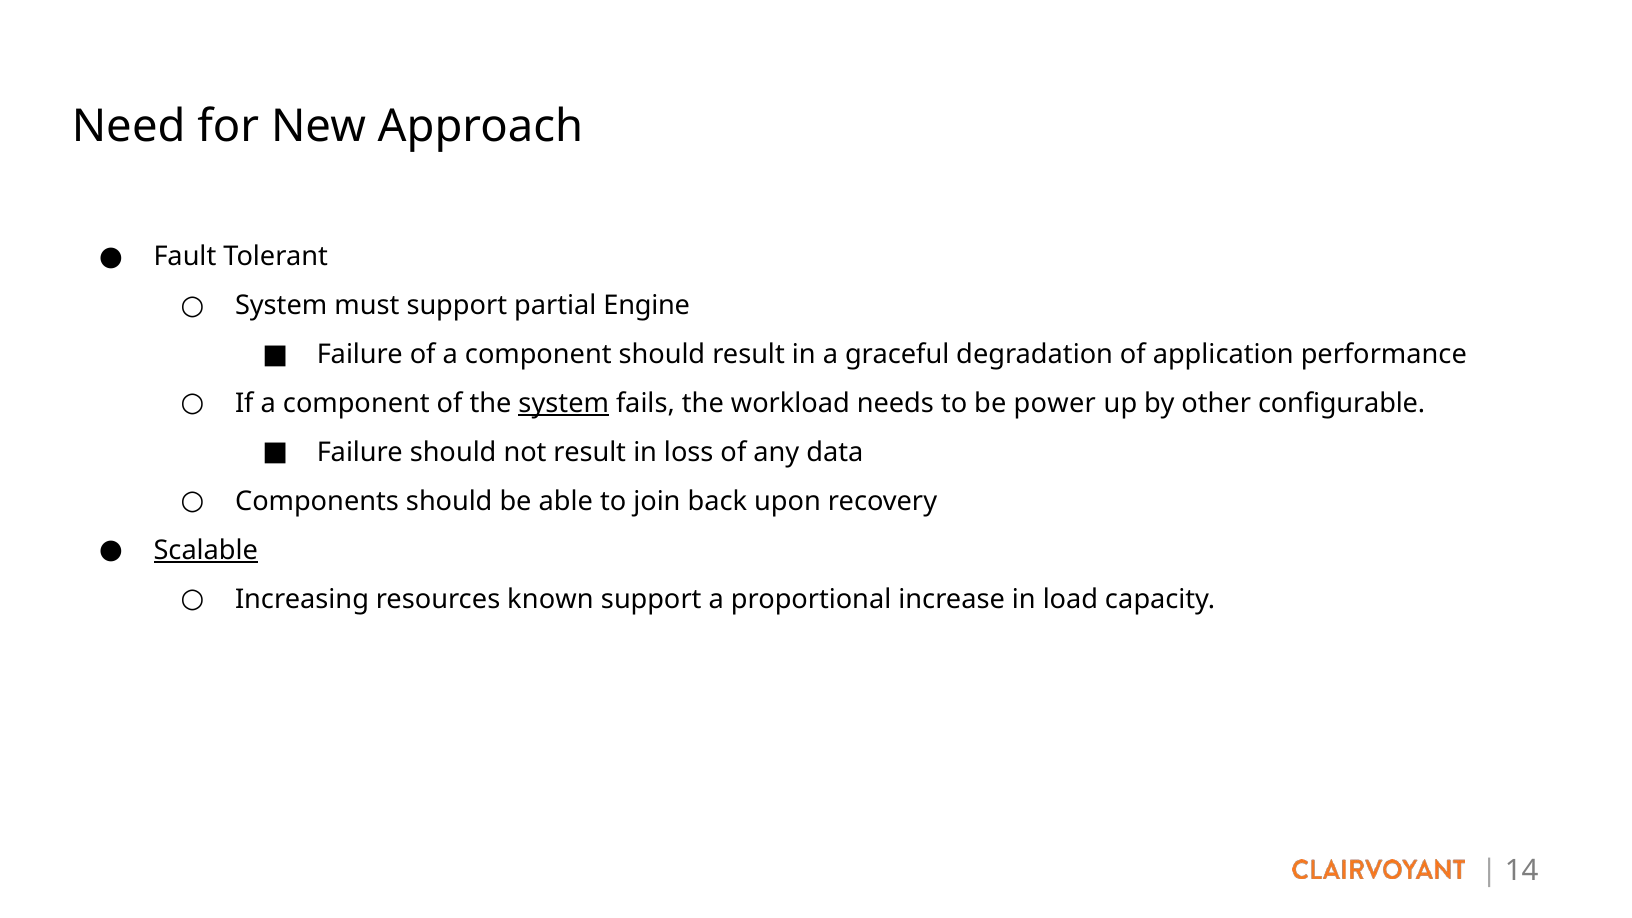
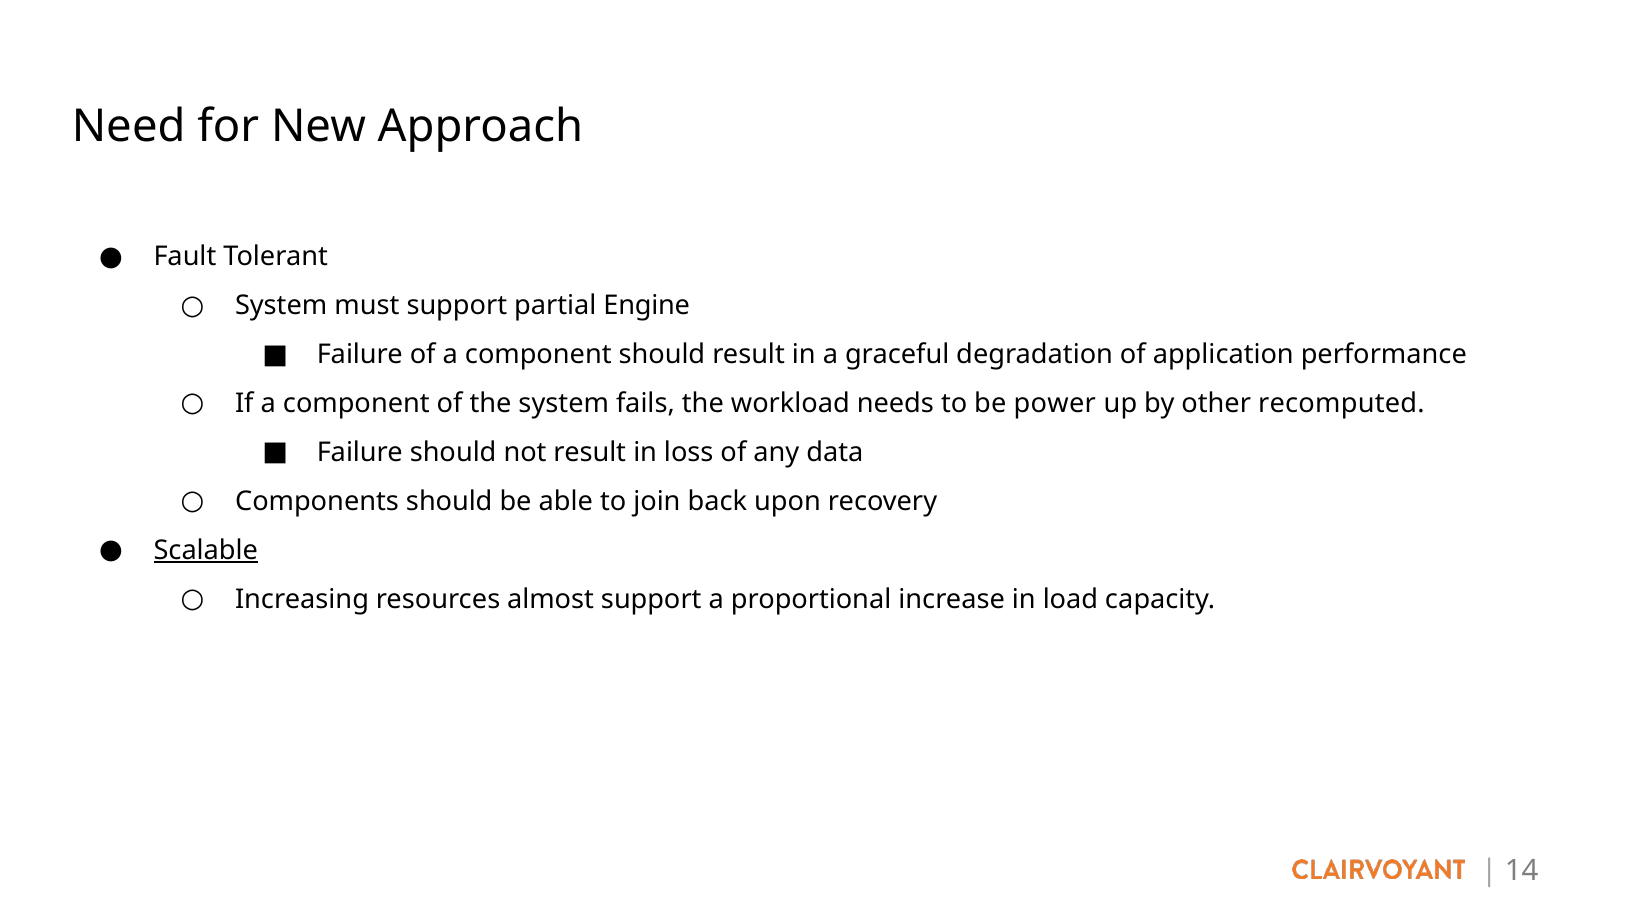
system at (564, 403) underline: present -> none
configurable: configurable -> recomputed
known: known -> almost
